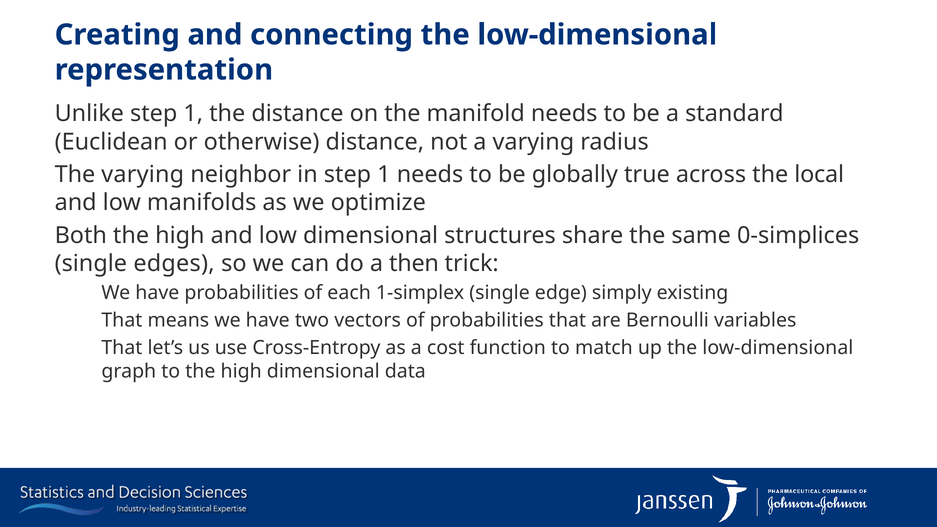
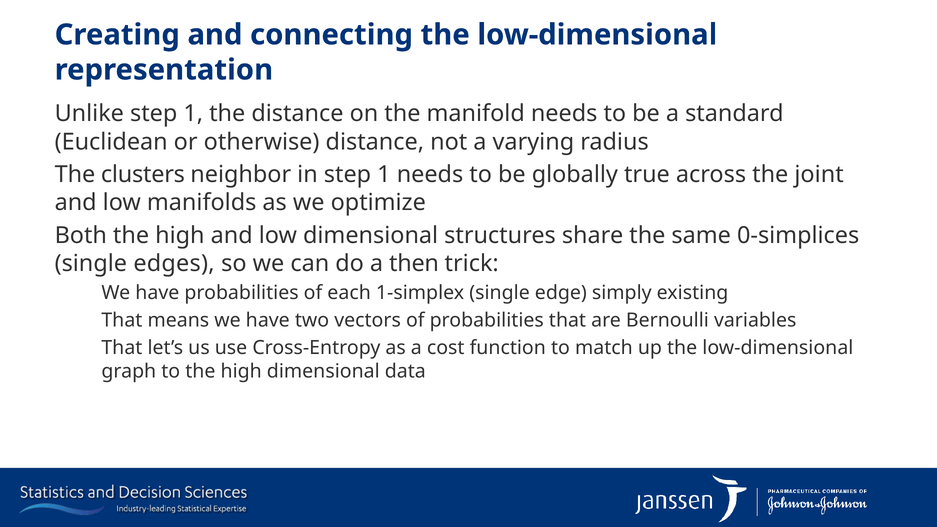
The varying: varying -> clusters
local: local -> joint
